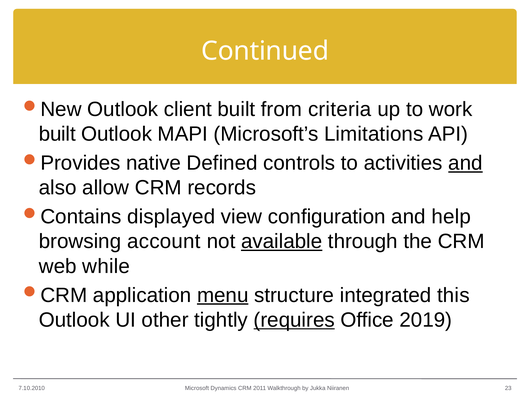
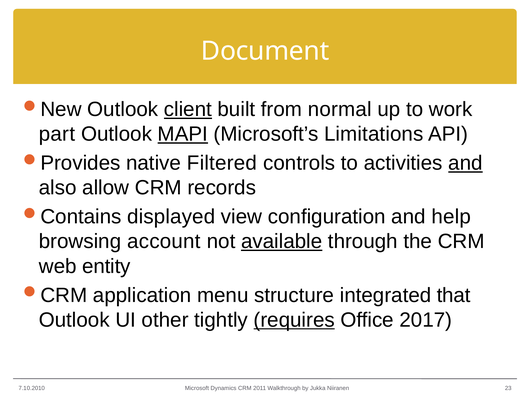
Continued: Continued -> Document
client underline: none -> present
criteria: criteria -> normal
built at (57, 134): built -> part
MAPI underline: none -> present
Defined: Defined -> Filtered
while: while -> entity
menu underline: present -> none
this: this -> that
2019: 2019 -> 2017
